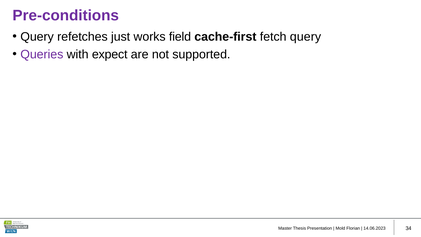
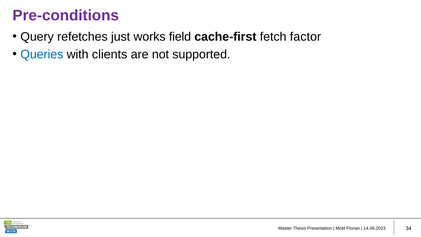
fetch query: query -> factor
Queries colour: purple -> blue
expect: expect -> clients
